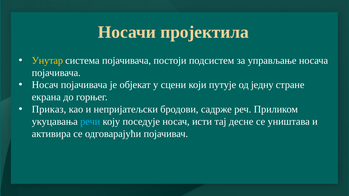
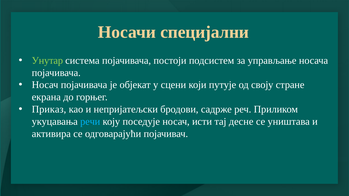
пројектила: пројектила -> специјални
Унутар colour: yellow -> light green
једну: једну -> своју
